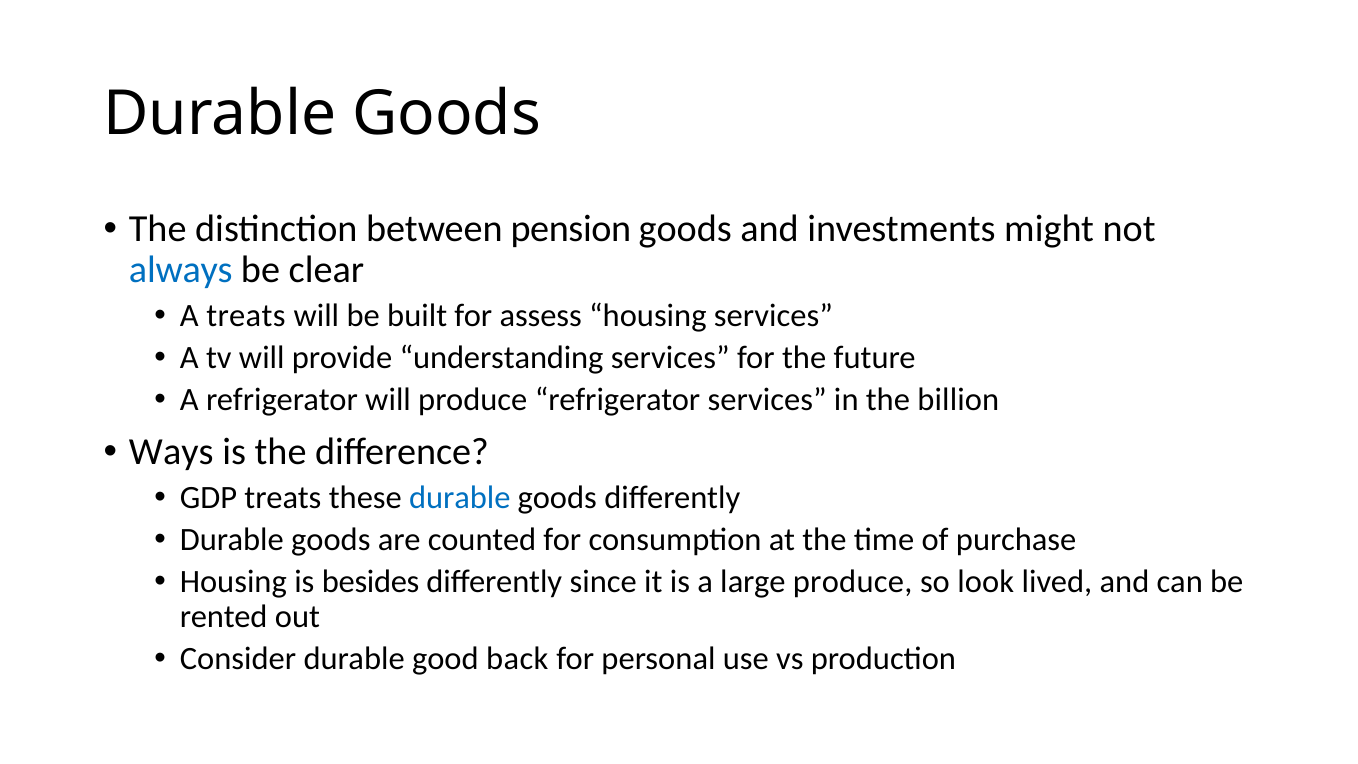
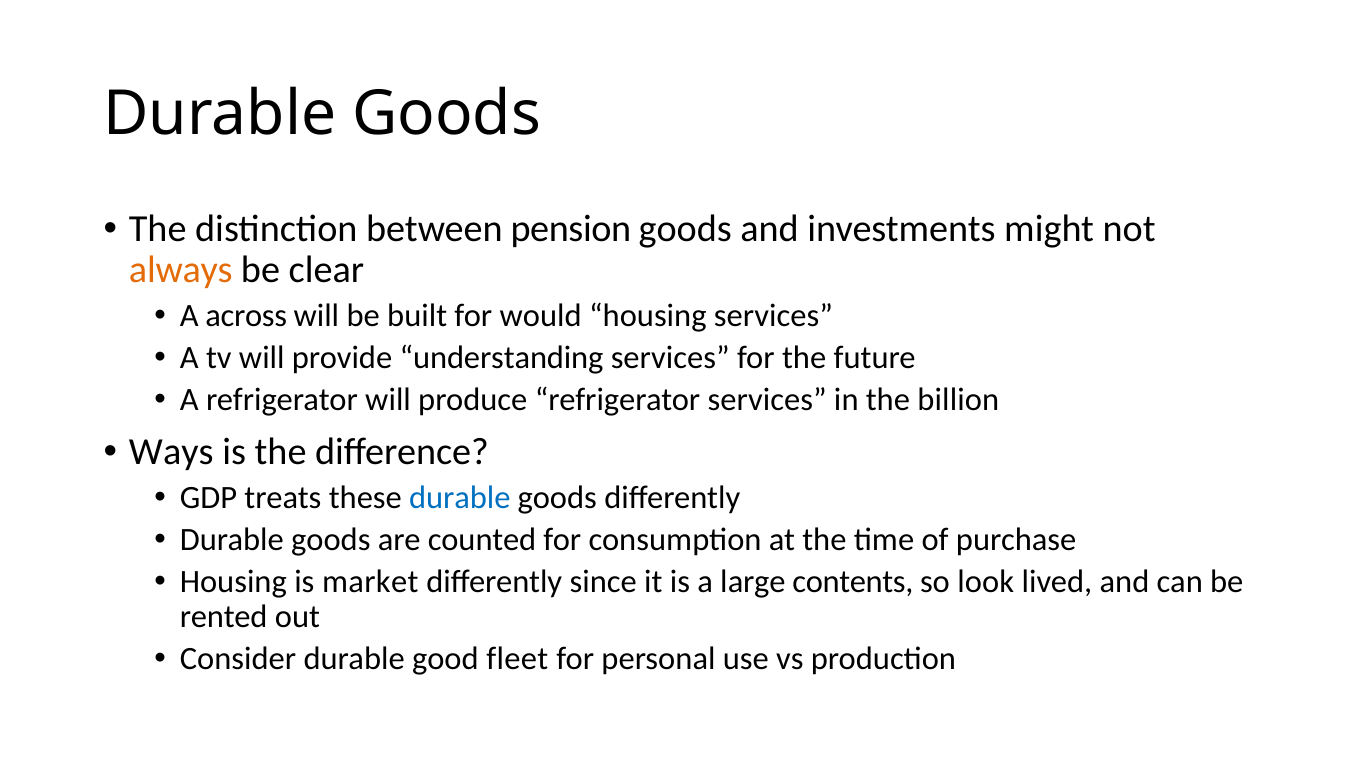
always colour: blue -> orange
A treats: treats -> across
assess: assess -> would
besides: besides -> market
large produce: produce -> contents
back: back -> fleet
